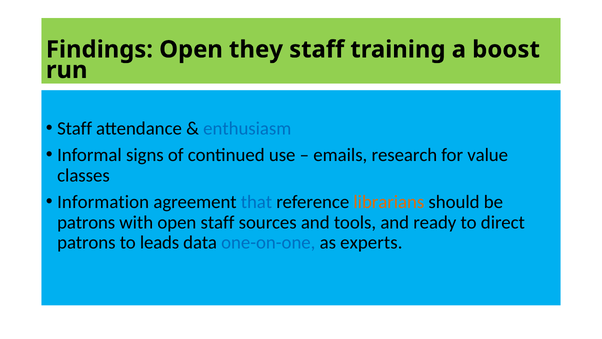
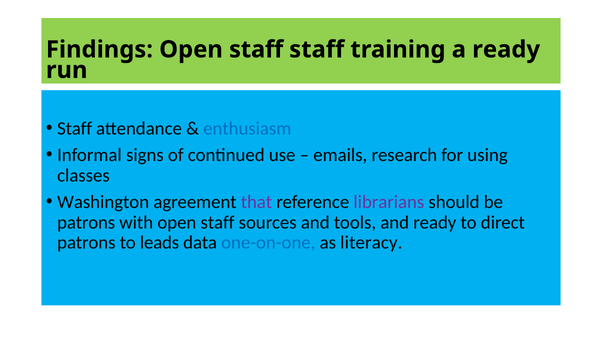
Findings Open they: they -> staff
a boost: boost -> ready
value: value -> using
Information: Information -> Washington
that colour: blue -> purple
librarians colour: orange -> purple
experts: experts -> literacy
